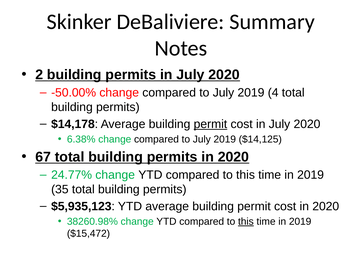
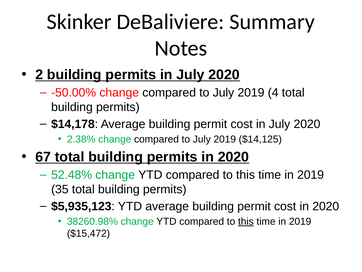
permit at (210, 124) underline: present -> none
6.38%: 6.38% -> 2.38%
24.77%: 24.77% -> 52.48%
